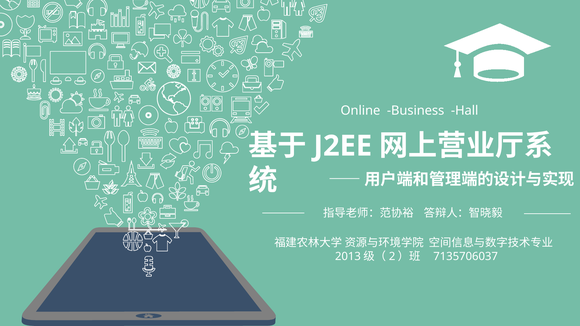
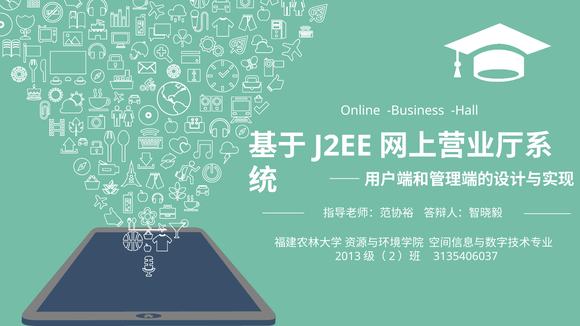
7135706037: 7135706037 -> 3135406037
